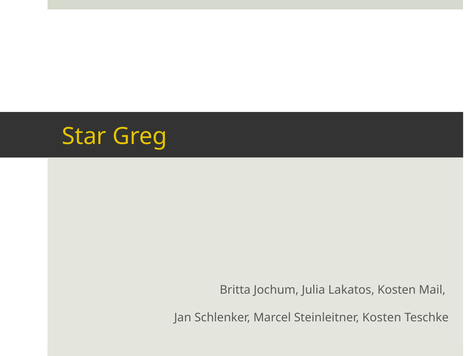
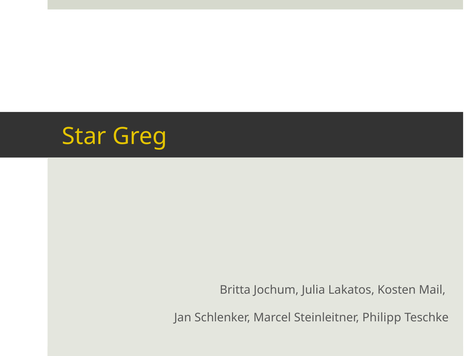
Steinleitner Kosten: Kosten -> Philipp
